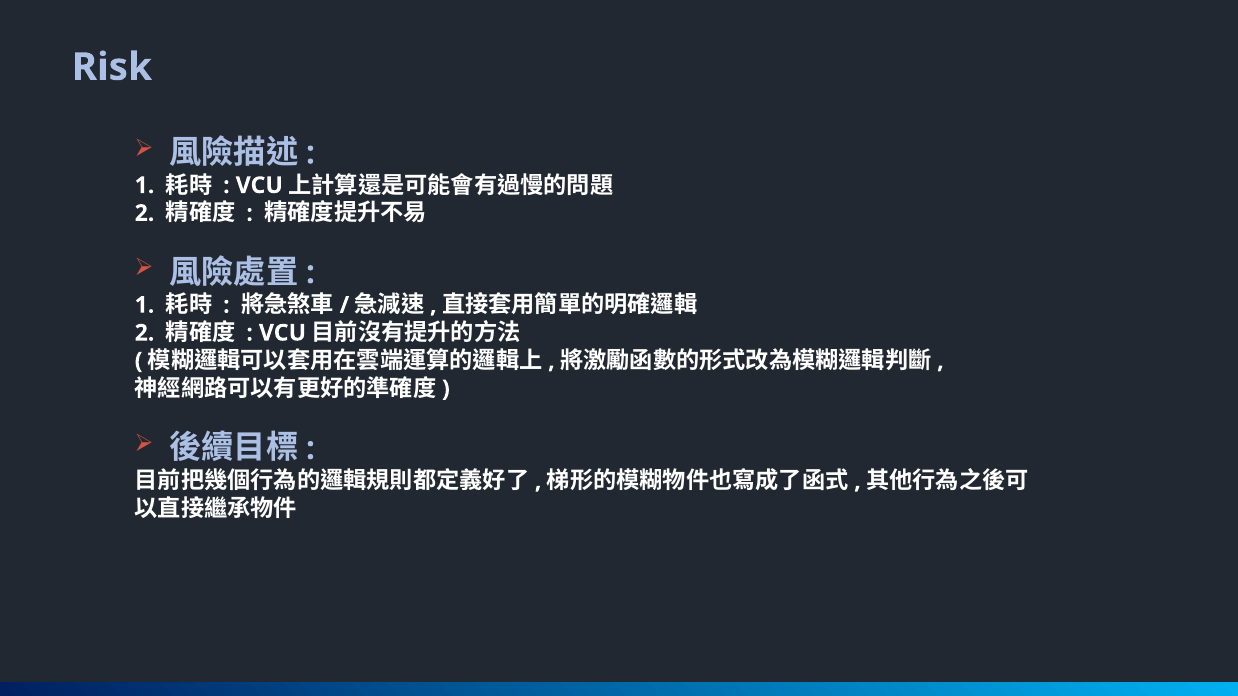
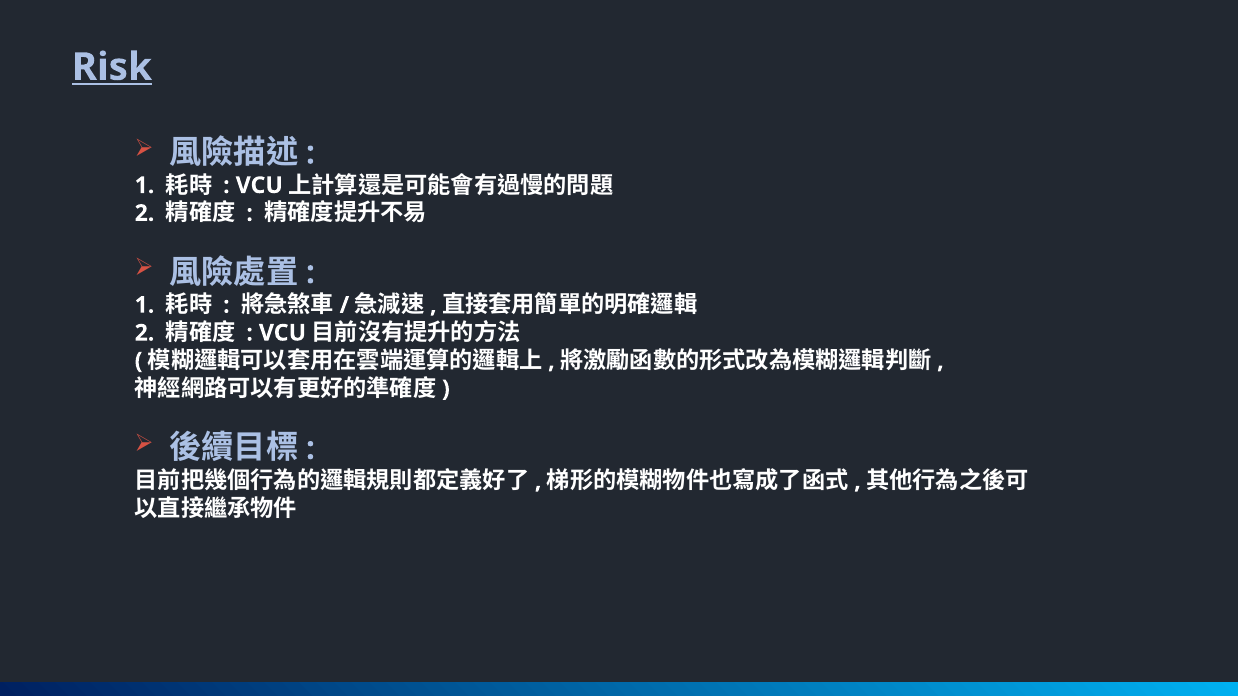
Risk underline: none -> present
